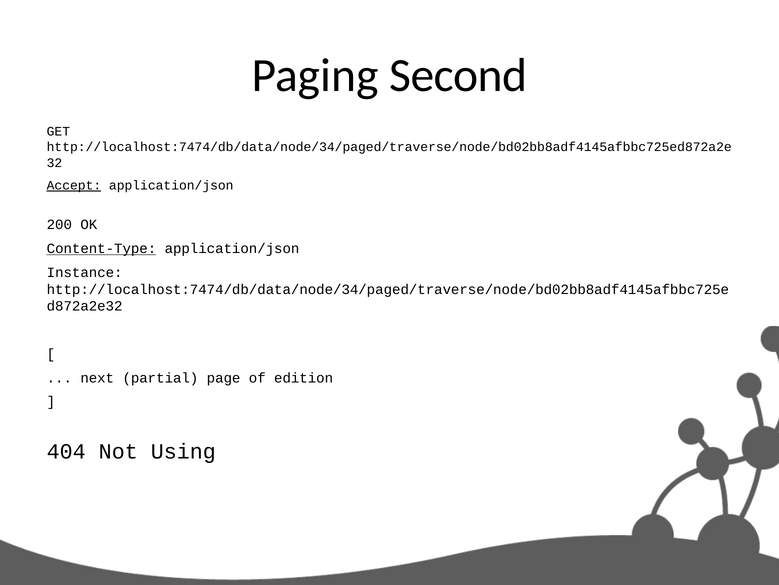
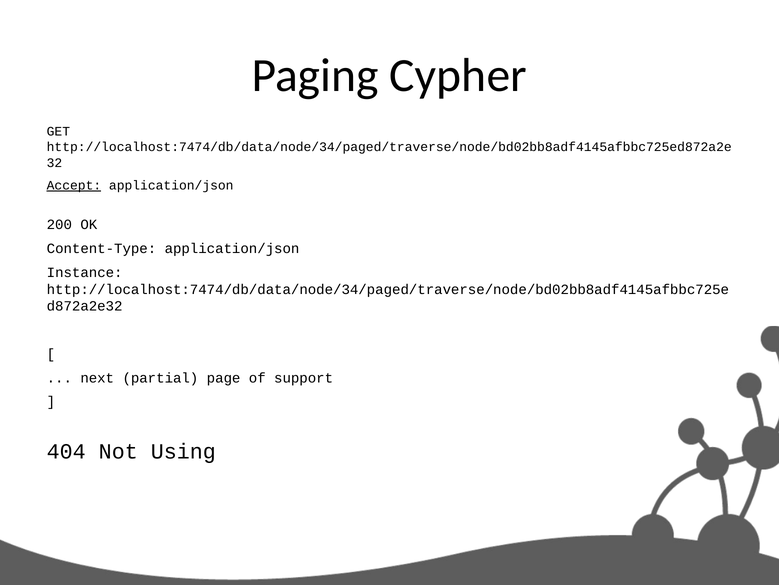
Second: Second -> Cypher
Content-Type underline: present -> none
edition: edition -> support
